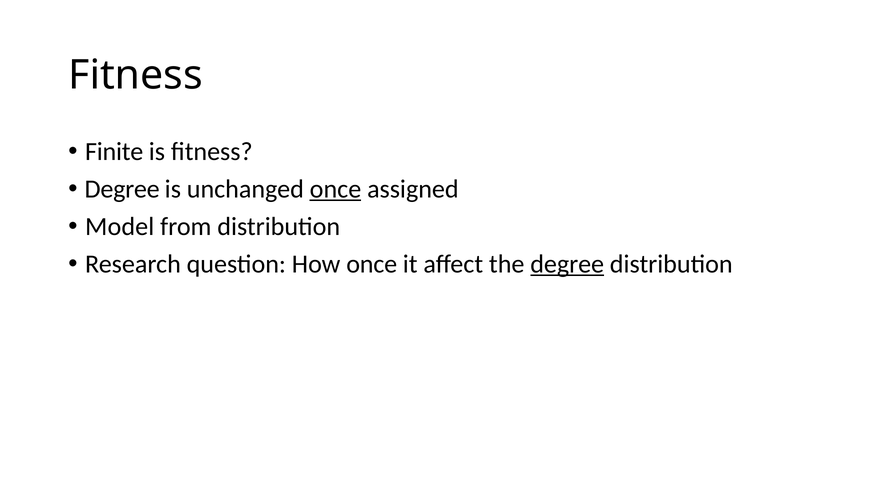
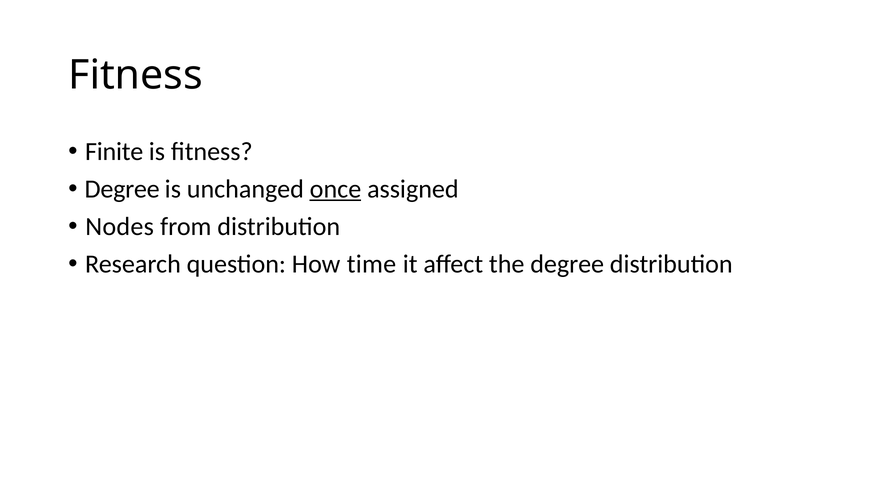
Model: Model -> Nodes
How once: once -> time
degree at (567, 264) underline: present -> none
